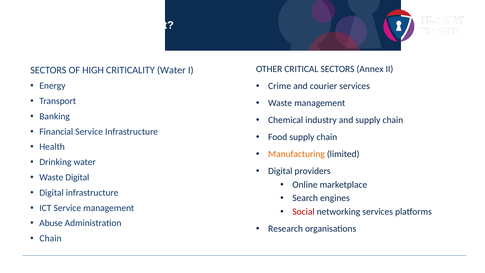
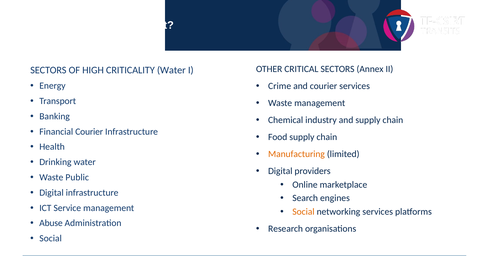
Financial Service: Service -> Courier
Waste Digital: Digital -> Public
Social at (303, 212) colour: red -> orange
Chain at (51, 238): Chain -> Social
